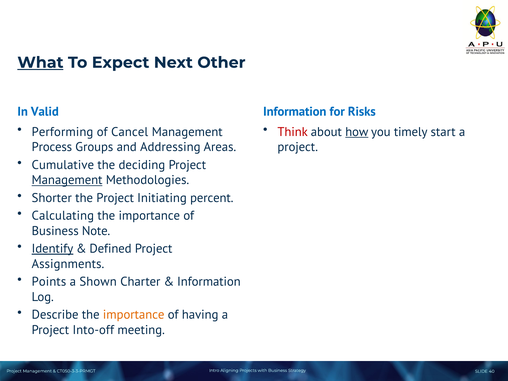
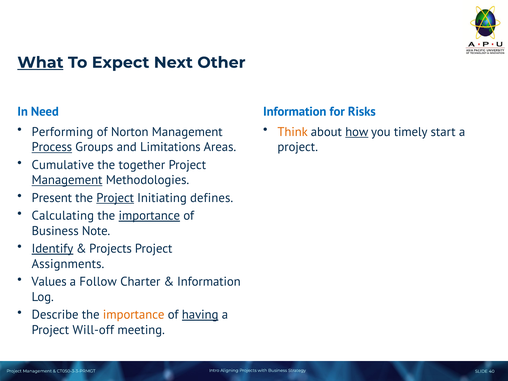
Valid: Valid -> Need
Cancel: Cancel -> Norton
Think colour: red -> orange
Process underline: none -> present
Addressing: Addressing -> Limitations
deciding: deciding -> together
Shorter: Shorter -> Present
Project at (115, 198) underline: none -> present
percent: percent -> defines
importance at (149, 216) underline: none -> present
Defined at (110, 249): Defined -> Projects
Points: Points -> Values
Shown: Shown -> Follow
having underline: none -> present
Into-off: Into-off -> Will-off
